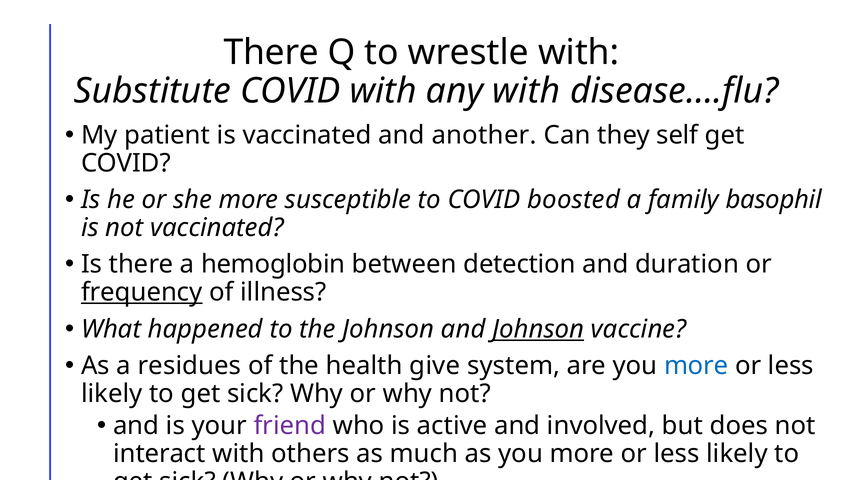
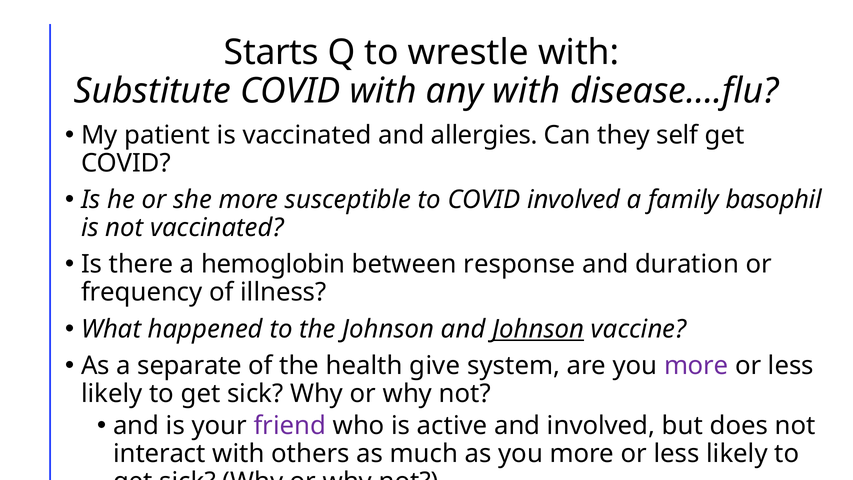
There at (271, 52): There -> Starts
another: another -> allergies
COVID boosted: boosted -> involved
detection: detection -> response
frequency underline: present -> none
residues: residues -> separate
more at (696, 366) colour: blue -> purple
